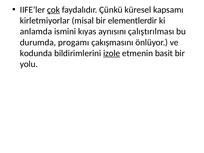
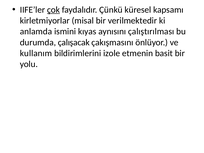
elementlerdir: elementlerdir -> verilmektedir
progamı: progamı -> çalışacak
kodunda: kodunda -> kullanım
izole underline: present -> none
